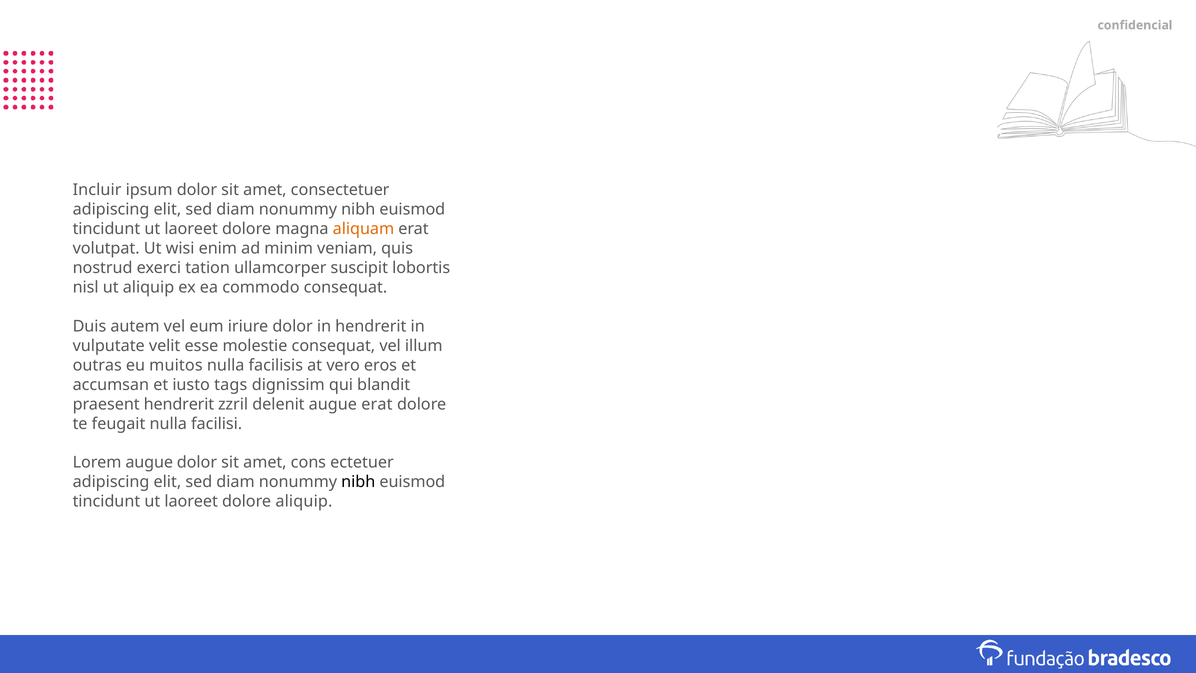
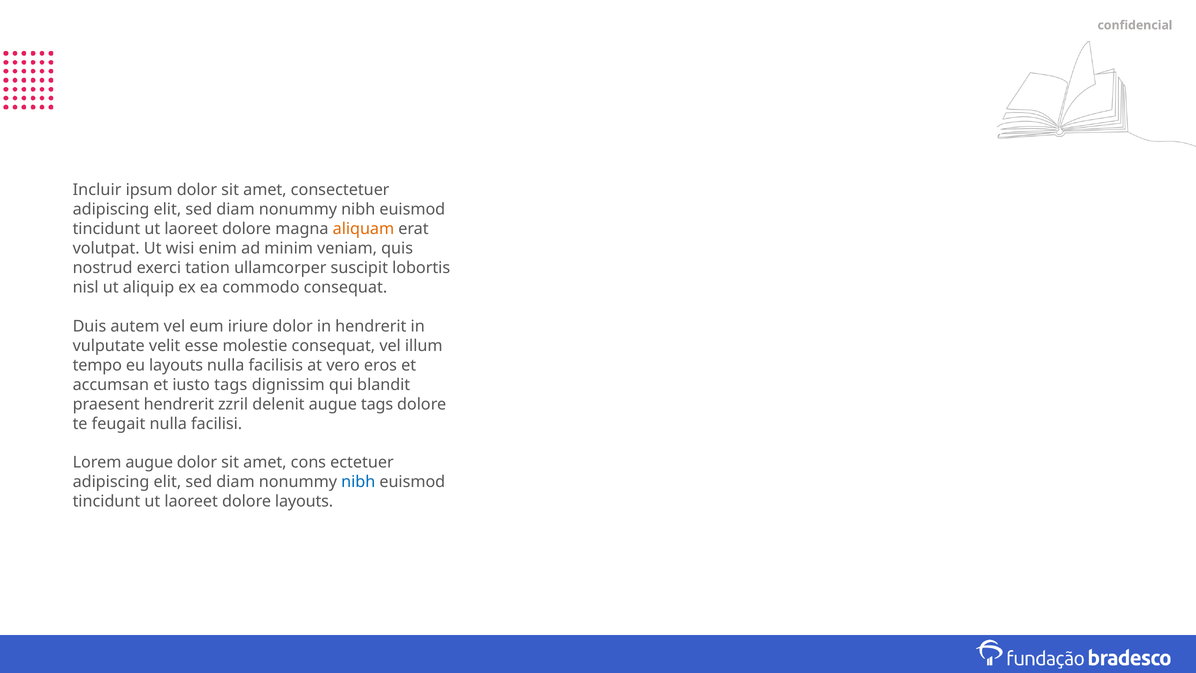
outras: outras -> tempo
eu muitos: muitos -> layouts
augue erat: erat -> tags
nibh at (358, 482) colour: black -> blue
dolore aliquip: aliquip -> layouts
